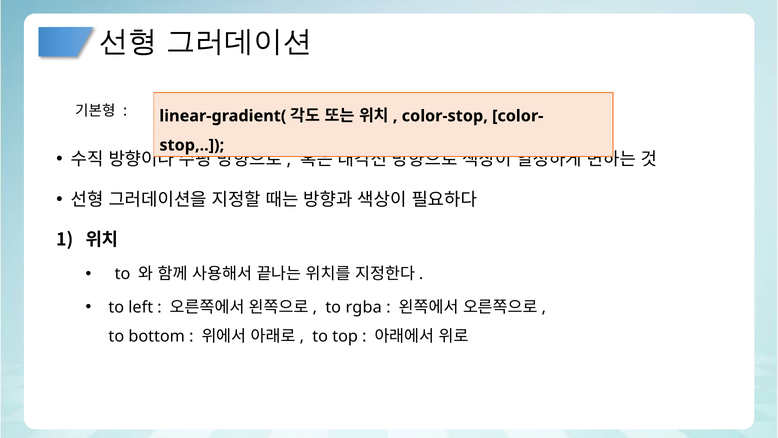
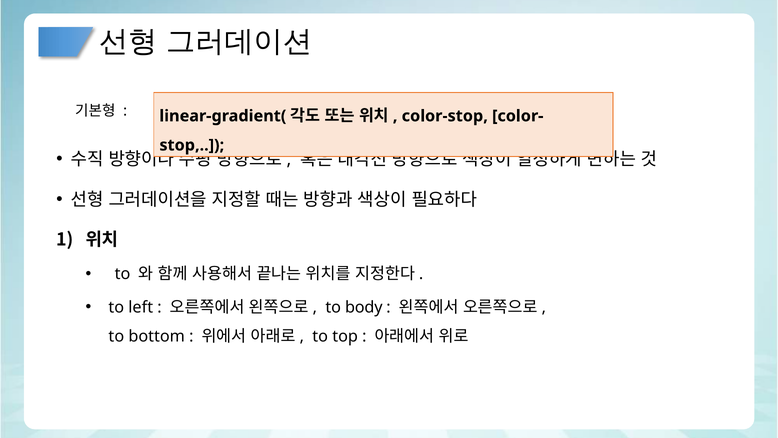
rgba: rgba -> body
